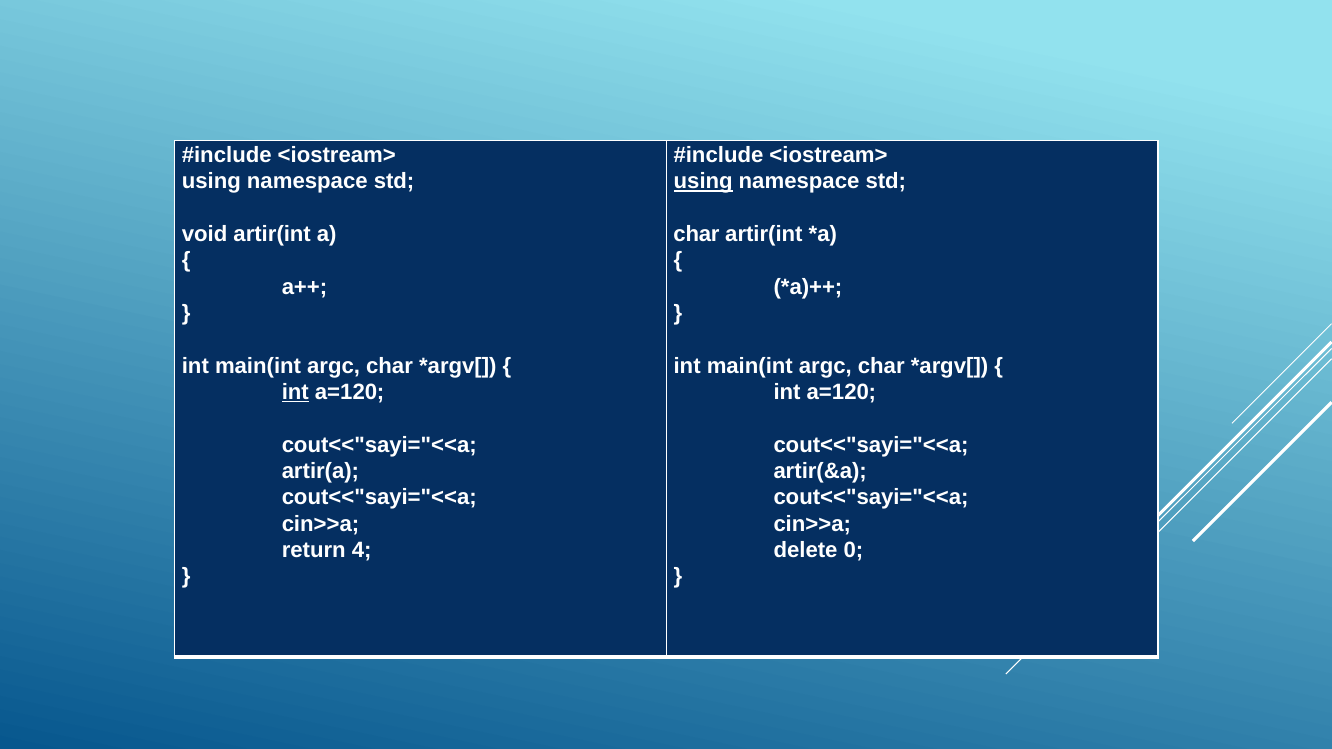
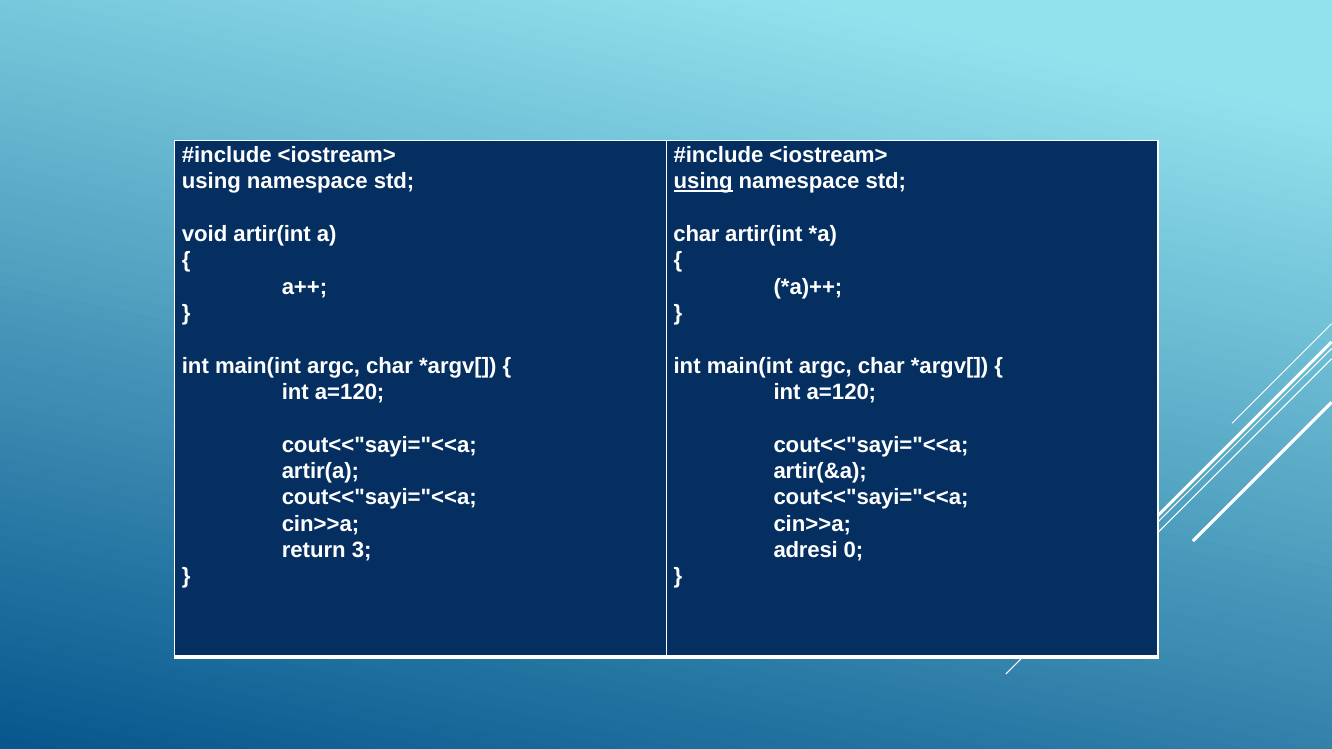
int at (295, 392) underline: present -> none
4: 4 -> 3
delete: delete -> adresi
